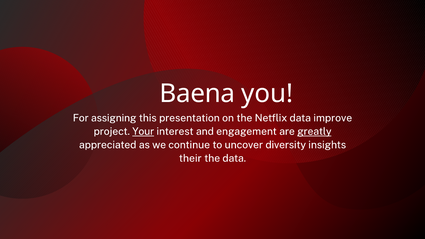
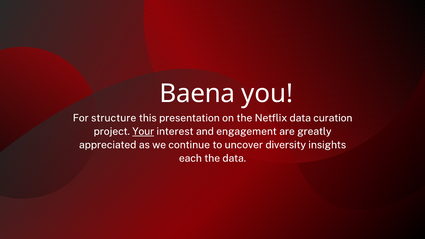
assigning: assigning -> structure
improve: improve -> curation
greatly underline: present -> none
their: their -> each
